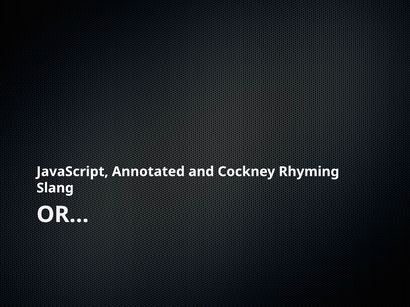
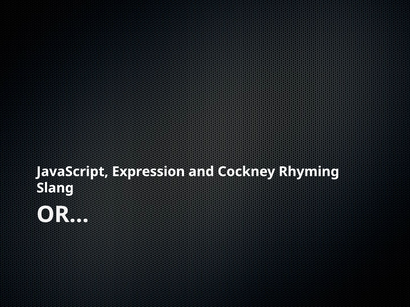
Annotated: Annotated -> Expression
